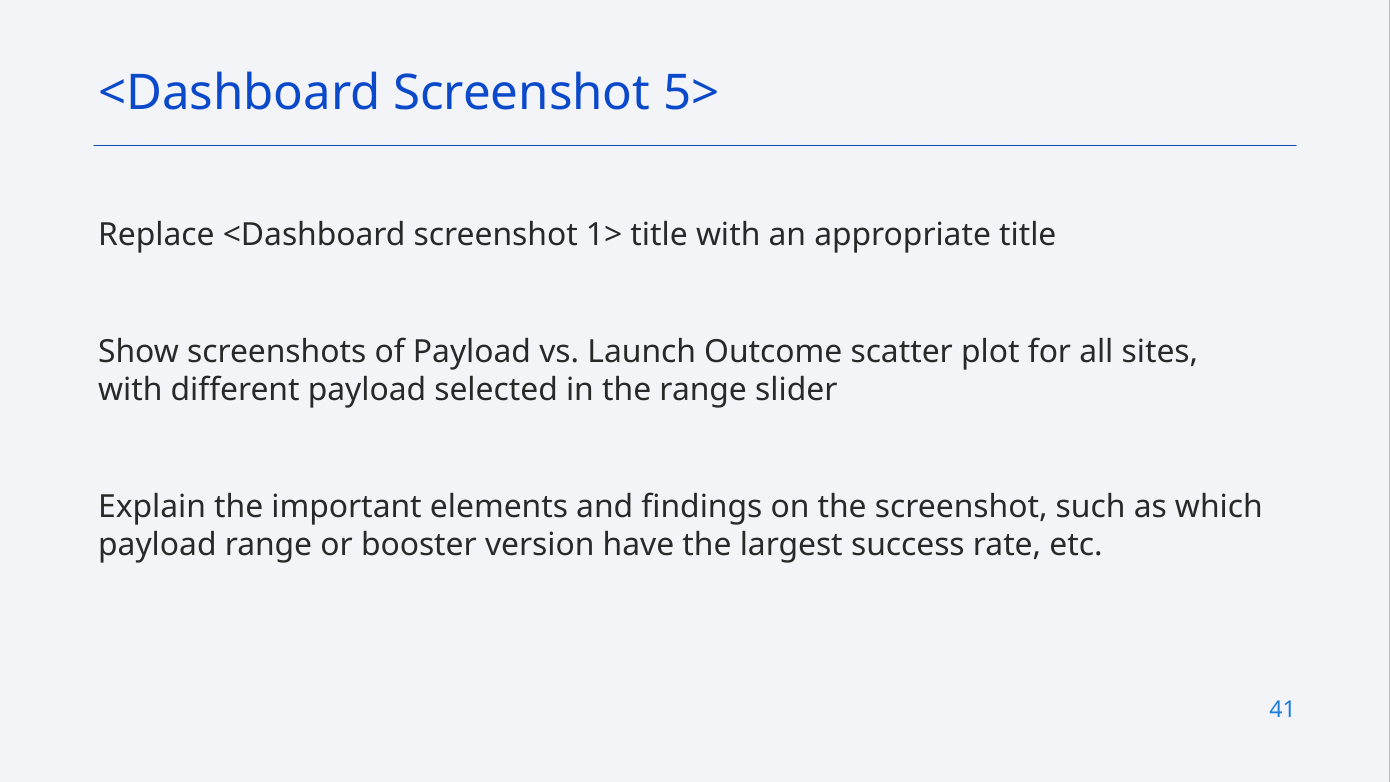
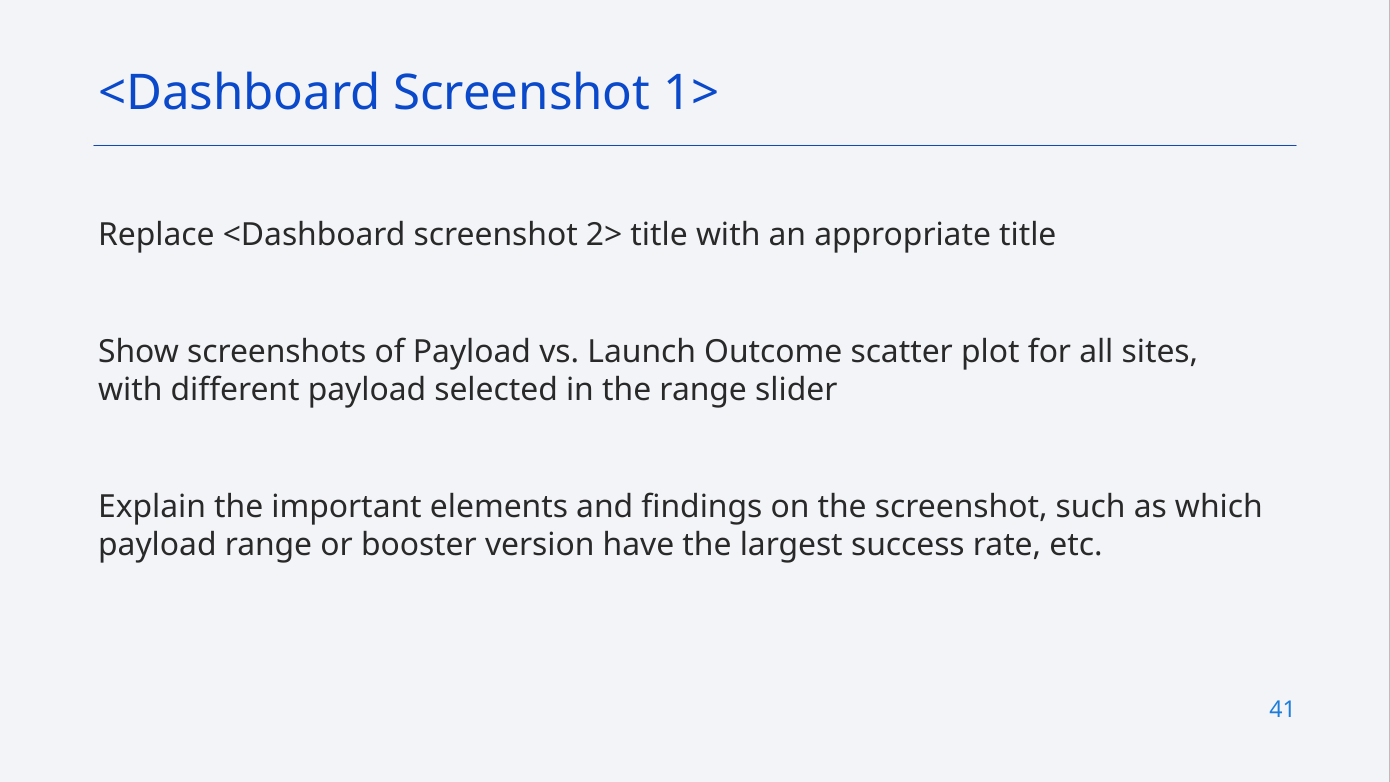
5>: 5> -> 1>
1>: 1> -> 2>
